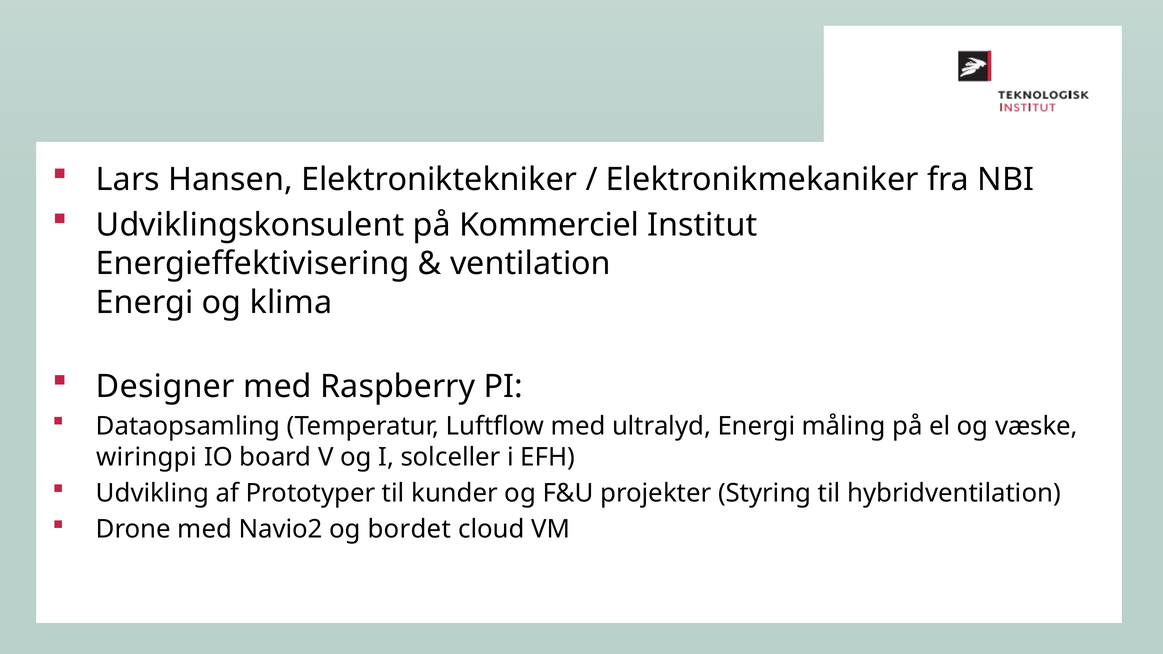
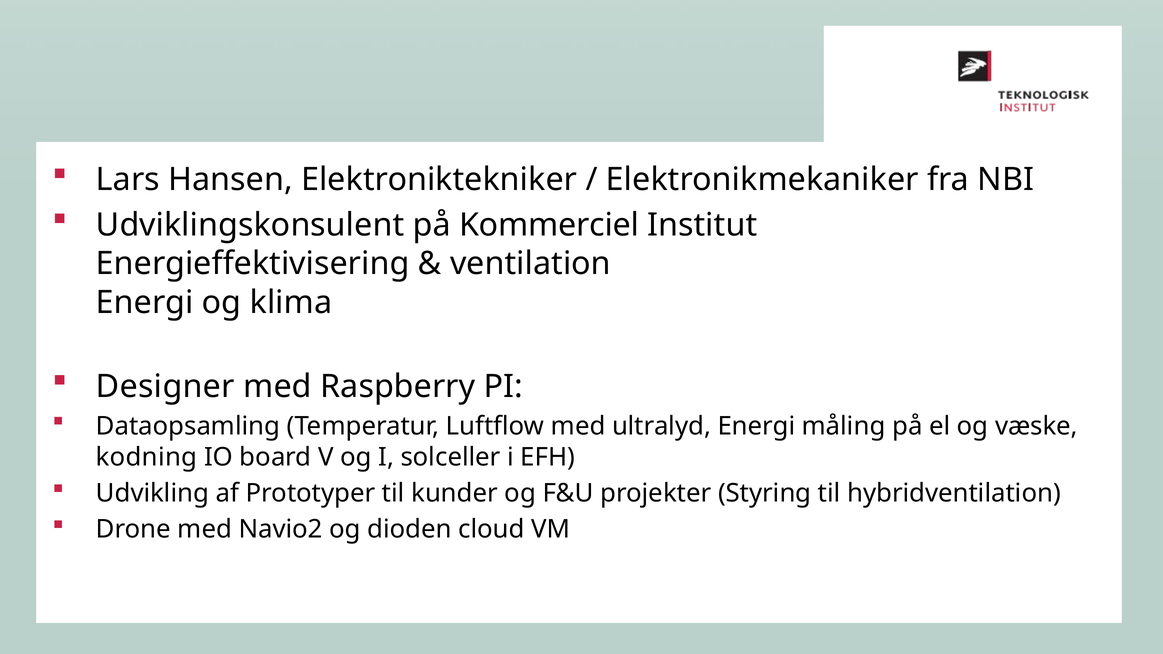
wiringpi: wiringpi -> kodning
bordet: bordet -> dioden
